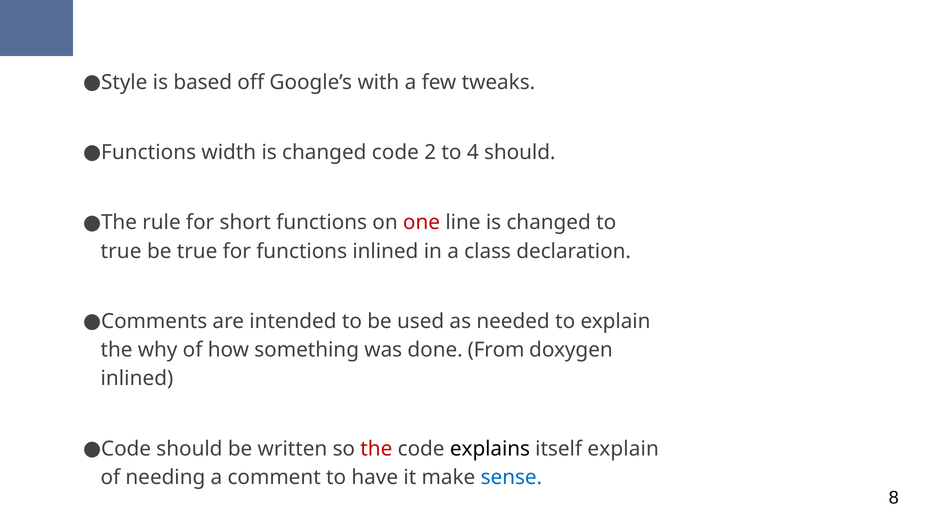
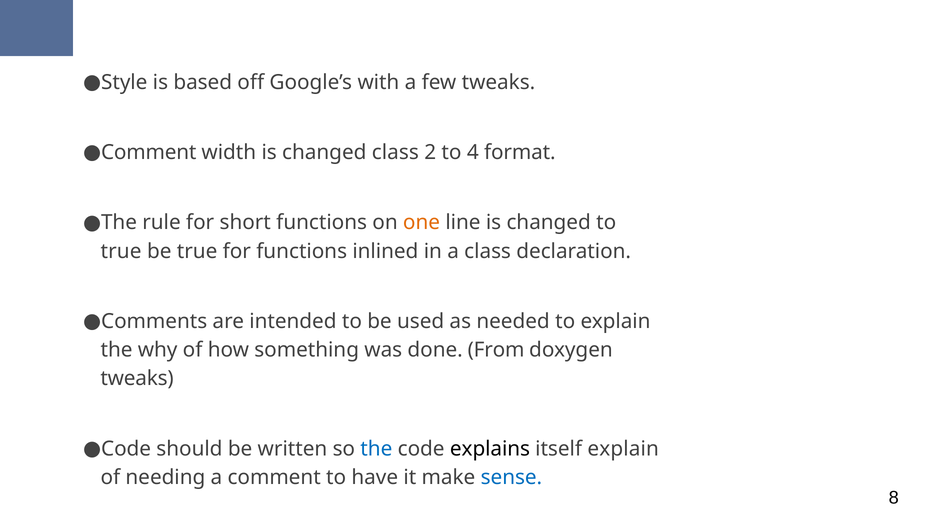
Functions at (149, 152): Functions -> Comment
changed code: code -> class
4 should: should -> format
one colour: red -> orange
inlined at (137, 379): inlined -> tweaks
the at (376, 449) colour: red -> blue
